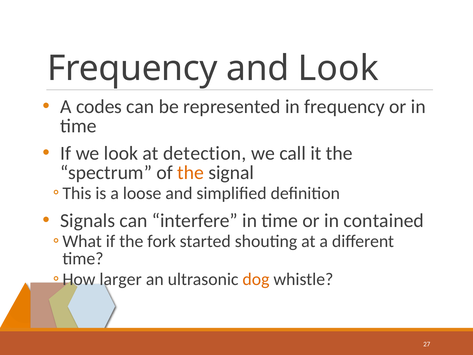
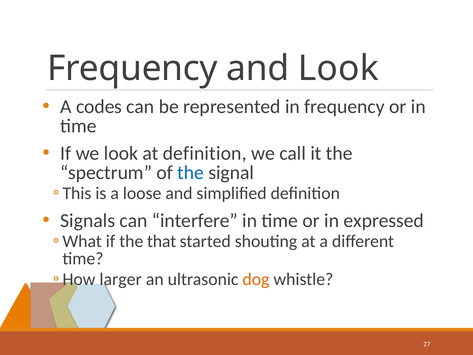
at detection: detection -> definition
the at (191, 172) colour: orange -> blue
contained: contained -> expressed
fork: fork -> that
